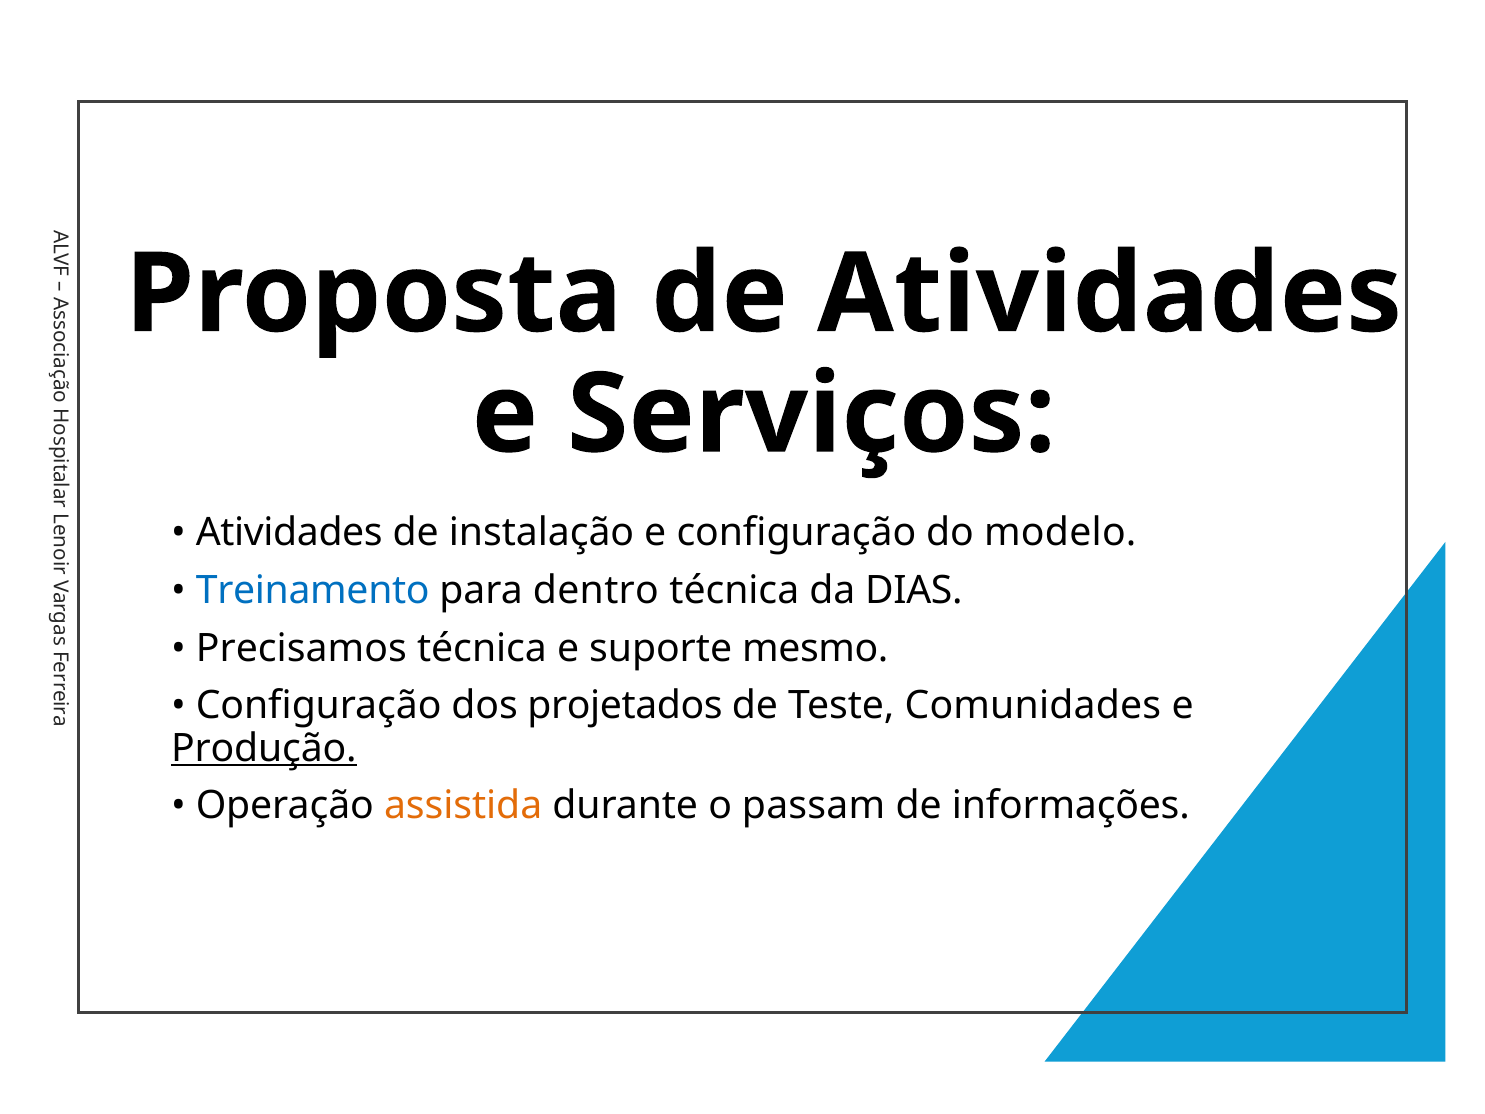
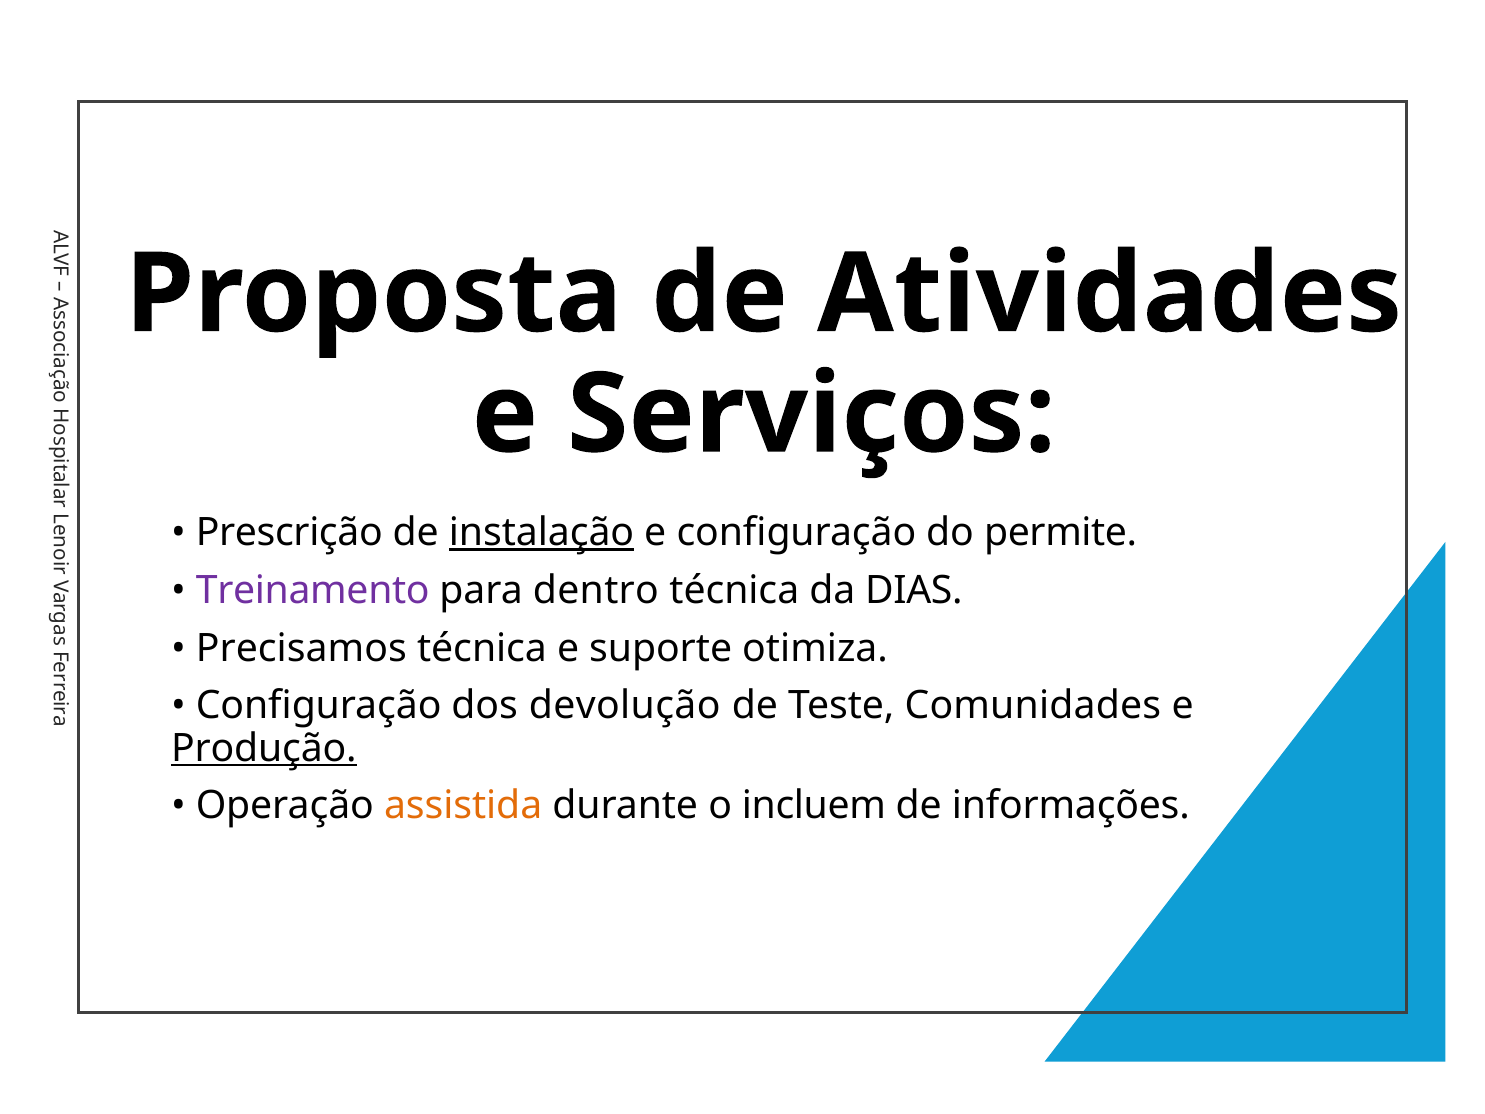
Atividades at (289, 532): Atividades -> Prescrição
instalação underline: none -> present
modelo: modelo -> permite
Treinamento colour: blue -> purple
mesmo: mesmo -> otimiza
projetados: projetados -> devolução
passam: passam -> incluem
